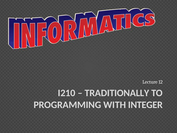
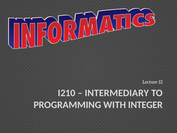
TRADITIONALLY: TRADITIONALLY -> INTERMEDIARY
